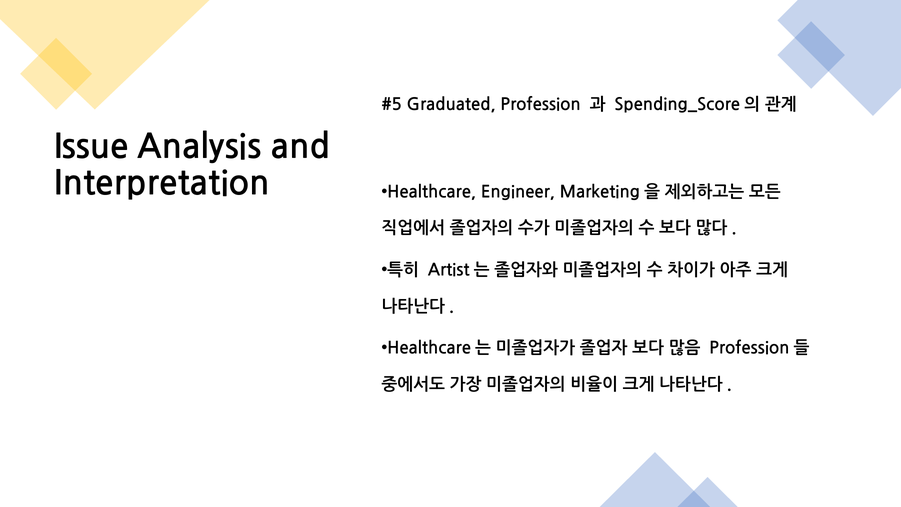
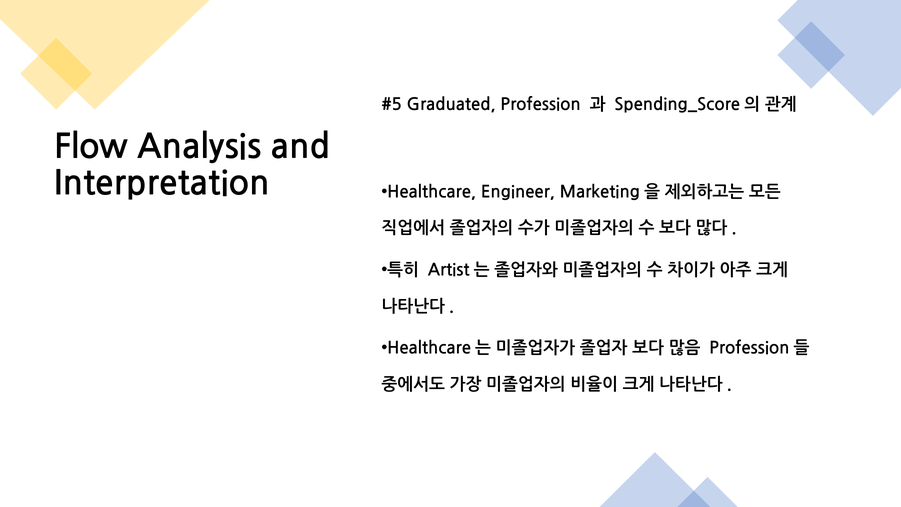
Issue: Issue -> Flow
